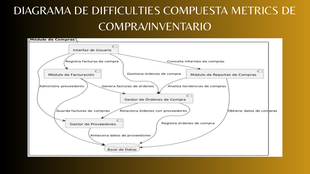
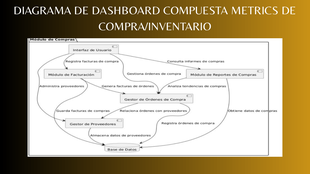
DIFFICULTIES: DIFFICULTIES -> DASHBOARD
